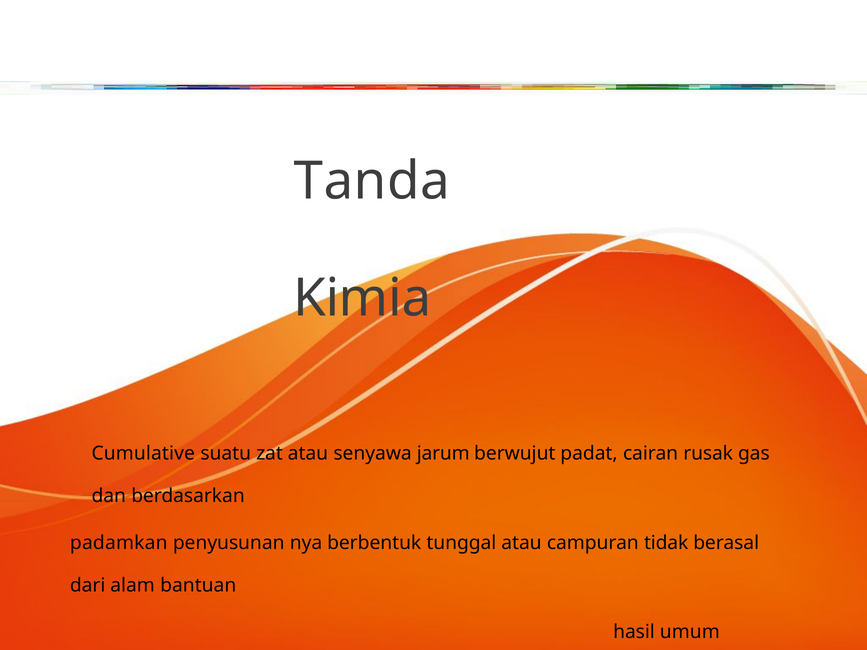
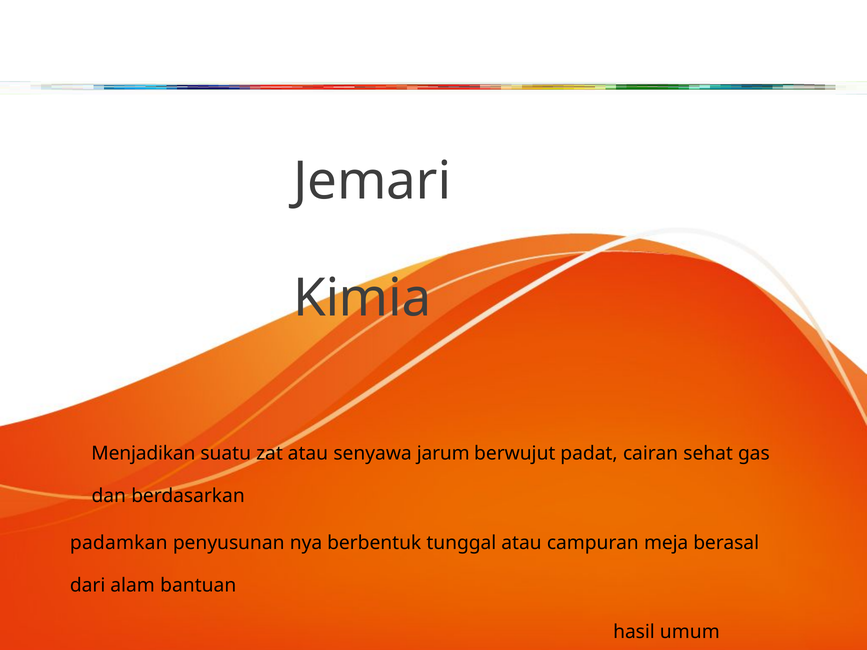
Tanda: Tanda -> Jemari
Cumulative: Cumulative -> Menjadikan
rusak: rusak -> sehat
tidak: tidak -> meja
